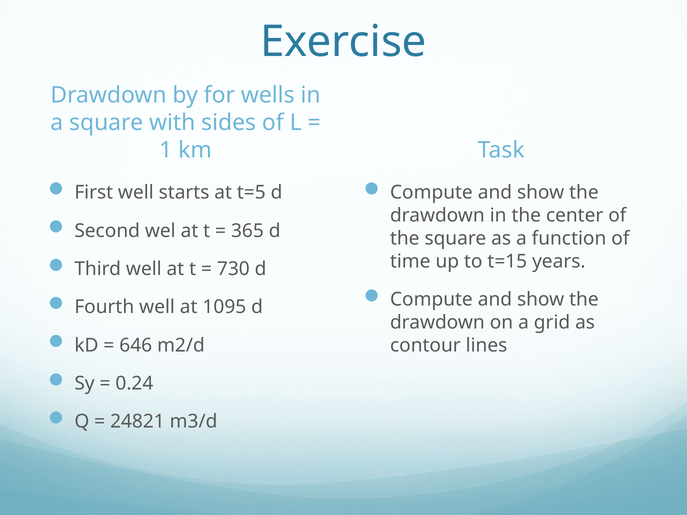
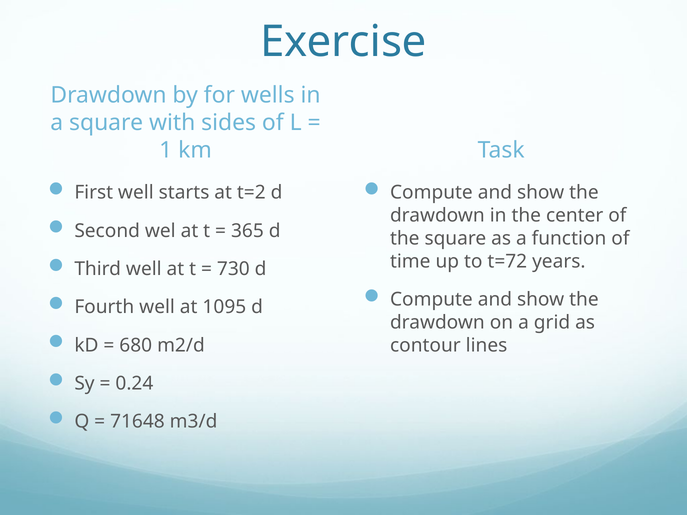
t=5: t=5 -> t=2
t=15: t=15 -> t=72
646: 646 -> 680
24821: 24821 -> 71648
